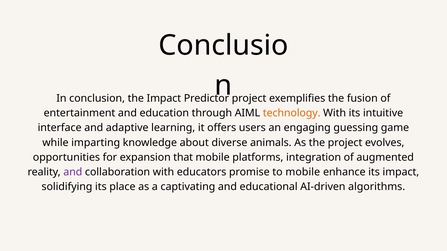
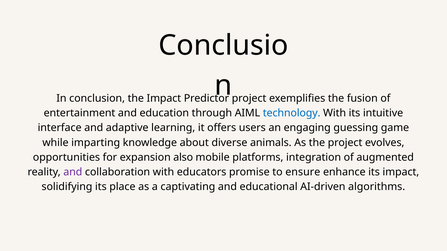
technology colour: orange -> blue
that: that -> also
to mobile: mobile -> ensure
